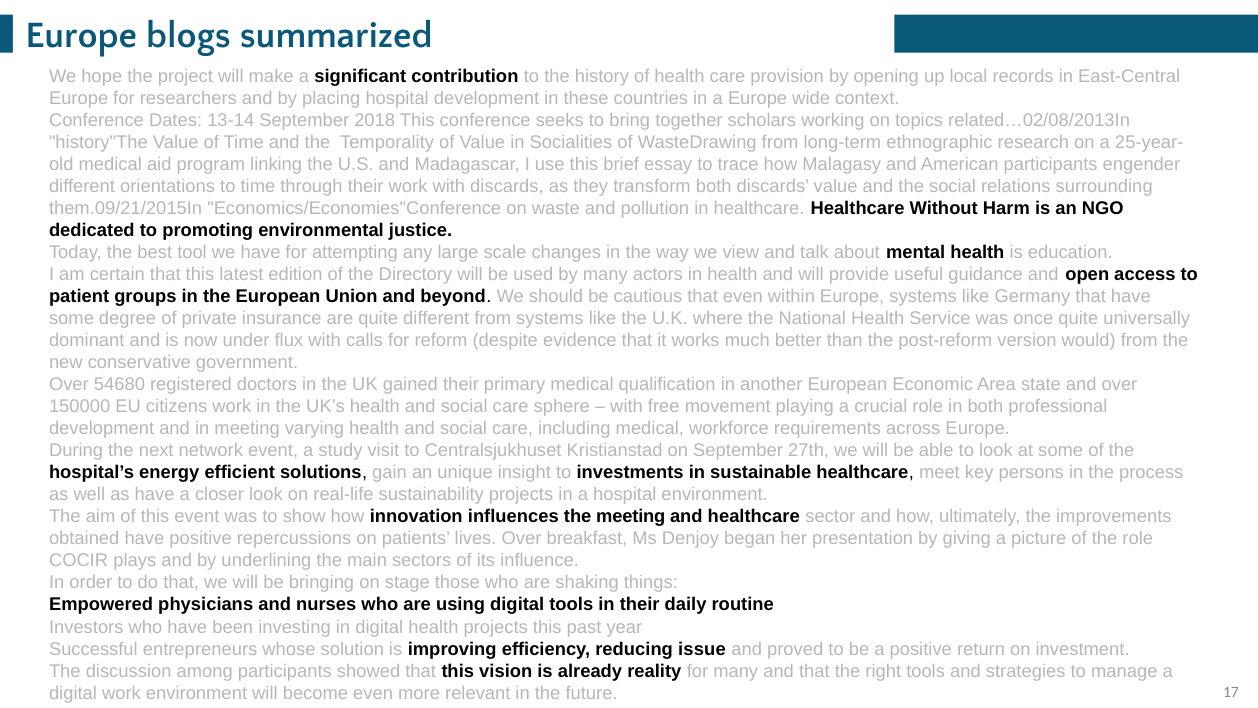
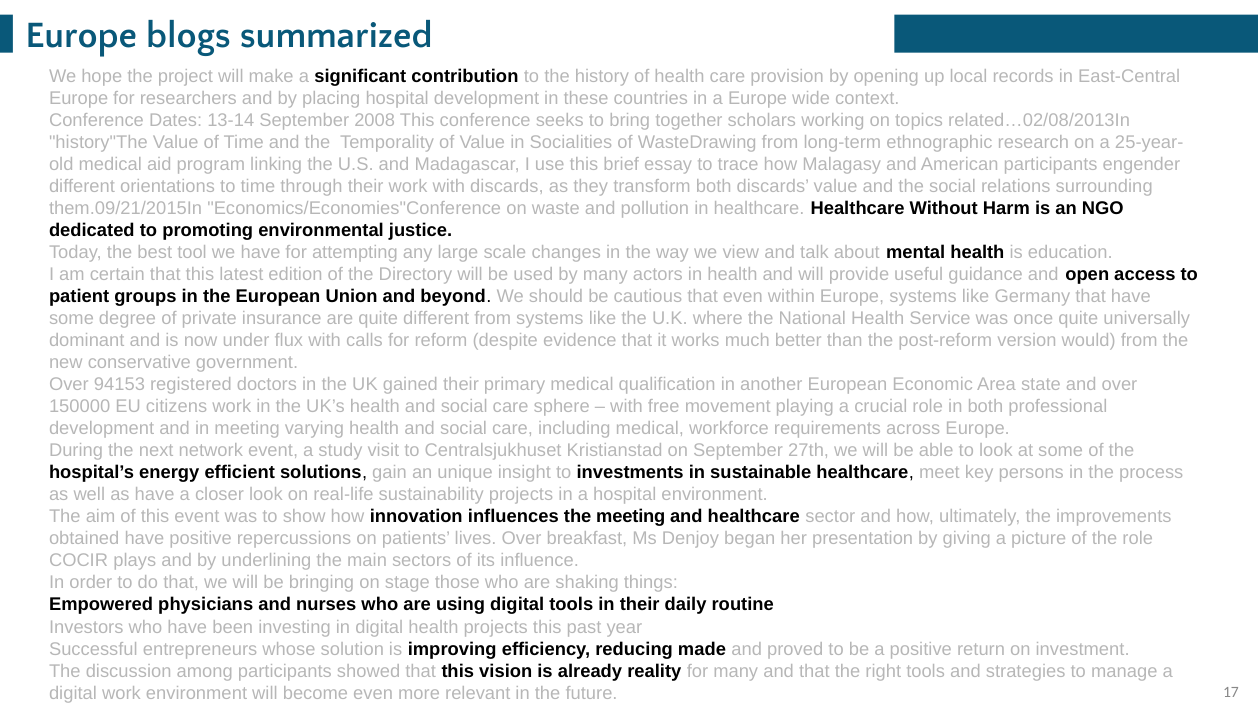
2018: 2018 -> 2008
54680: 54680 -> 94153
issue: issue -> made
